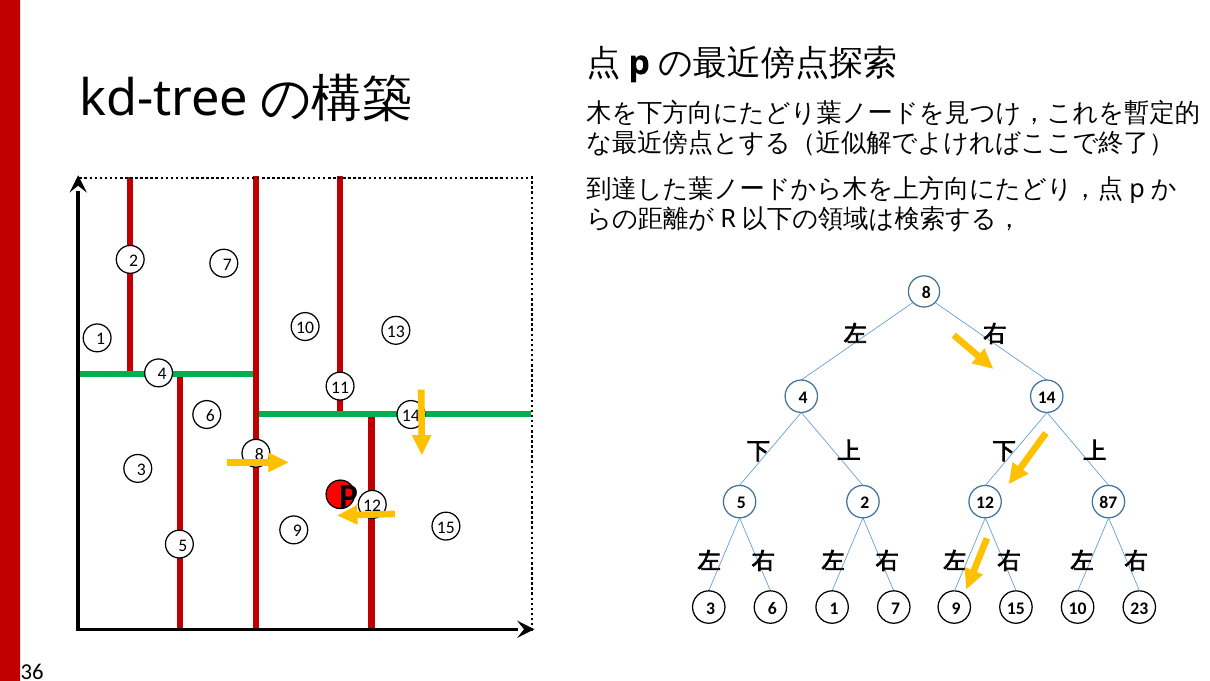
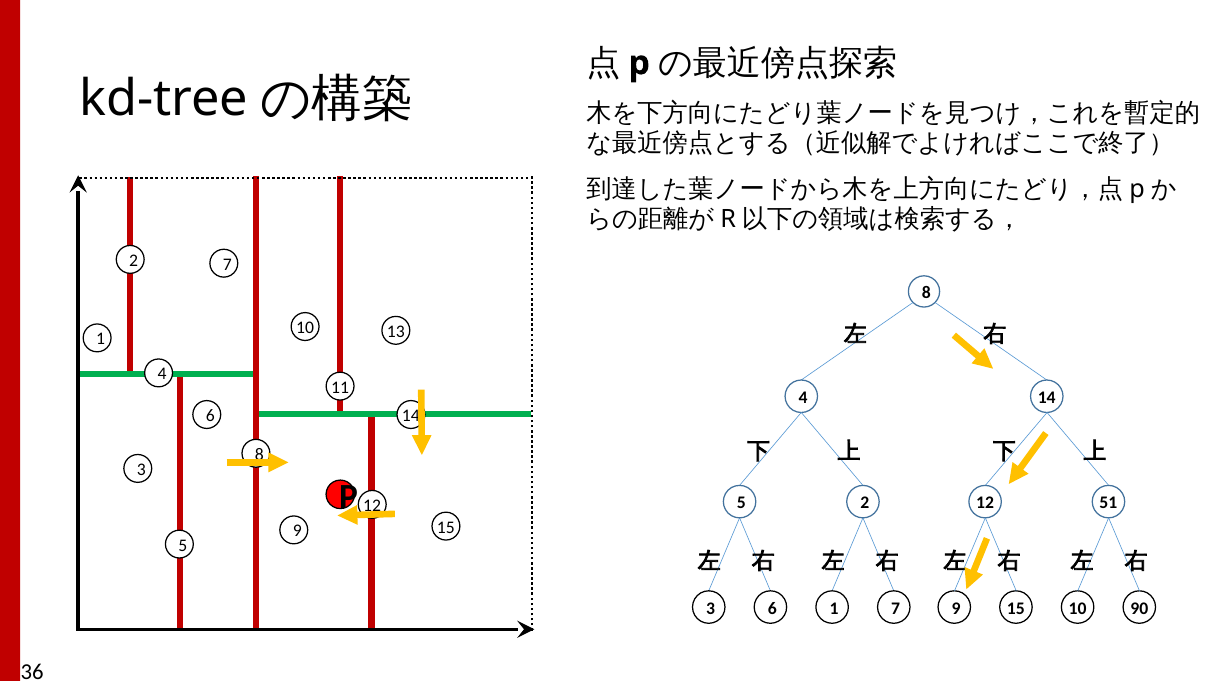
87: 87 -> 51
23: 23 -> 90
